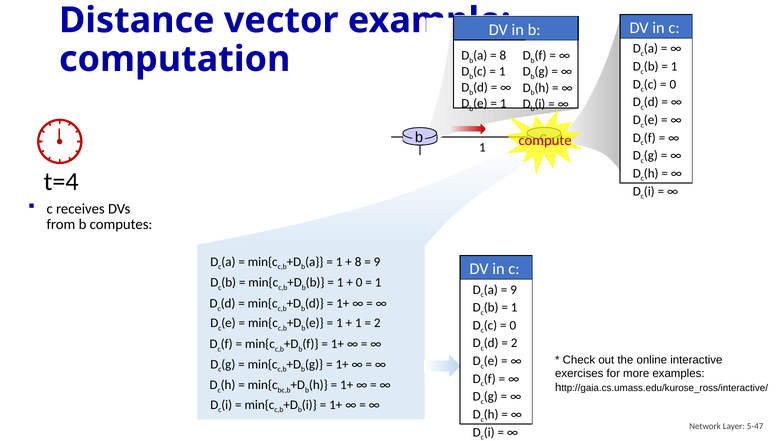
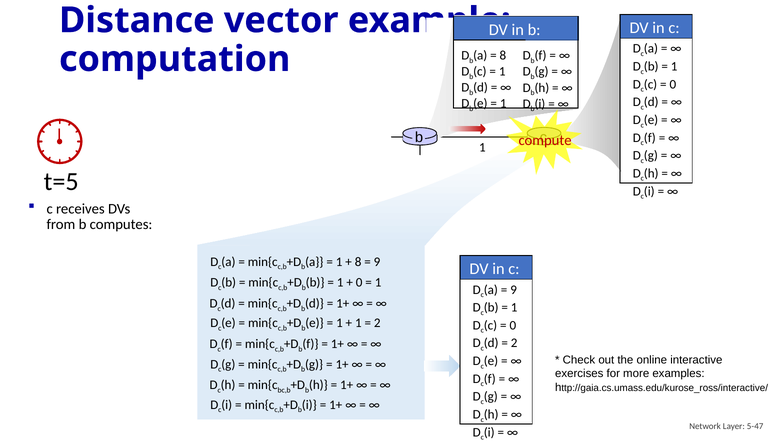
t=4: t=4 -> t=5
